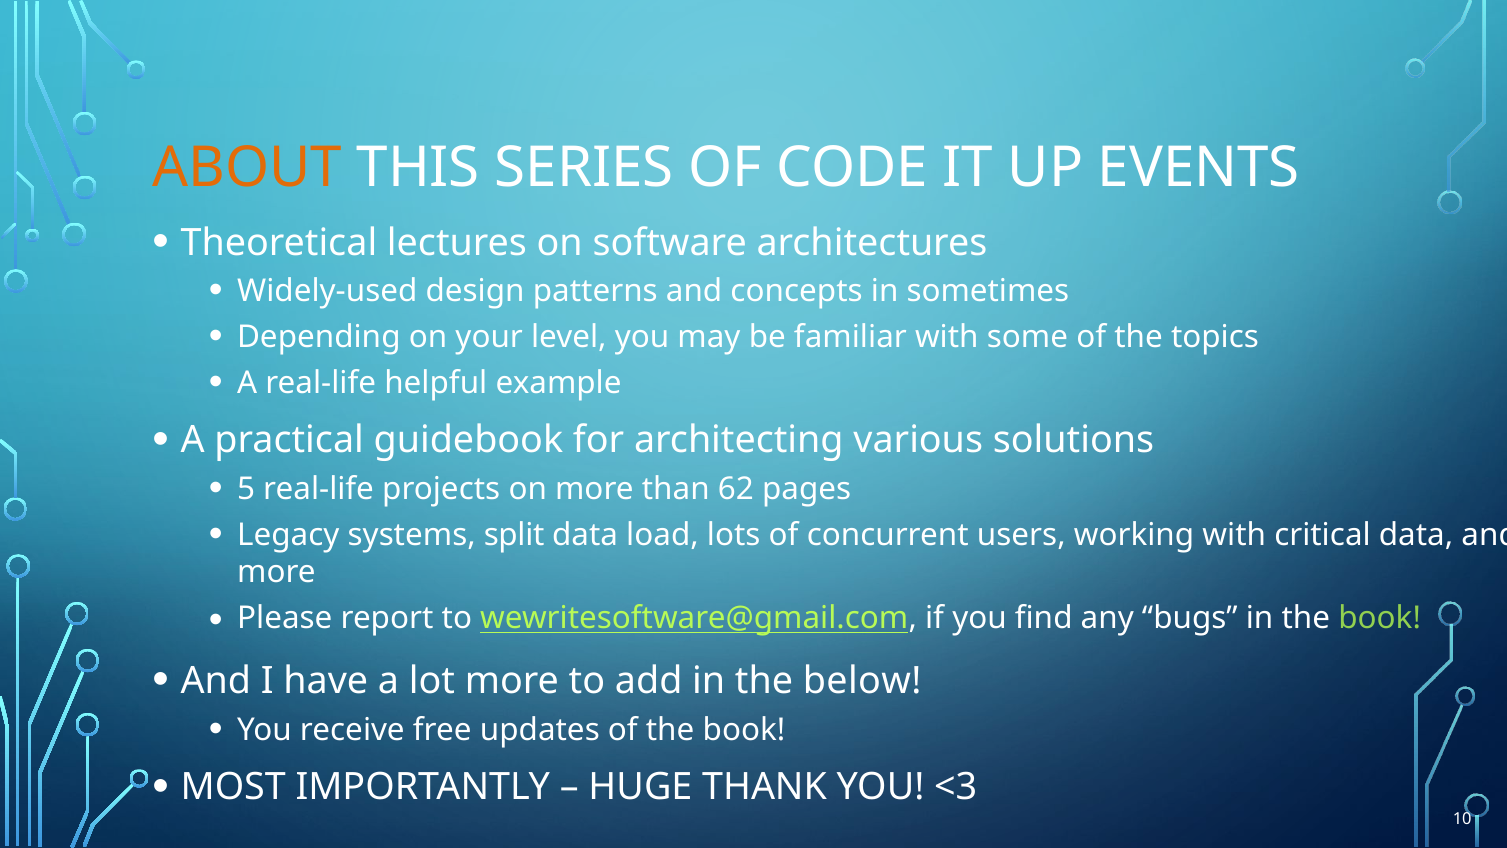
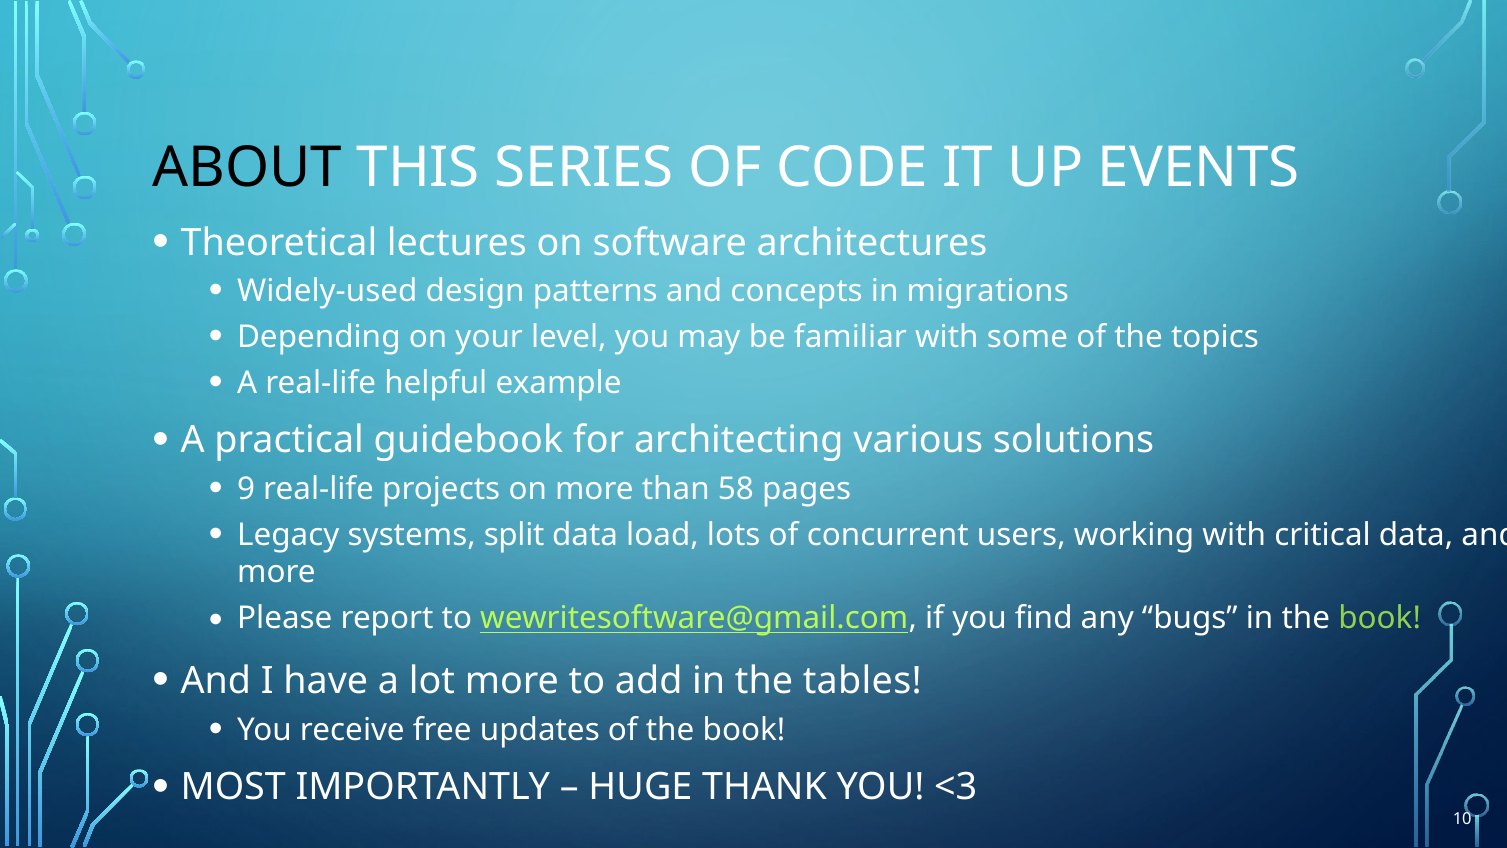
ABOUT colour: orange -> black
sometimes: sometimes -> migrations
5: 5 -> 9
62: 62 -> 58
below: below -> tables
